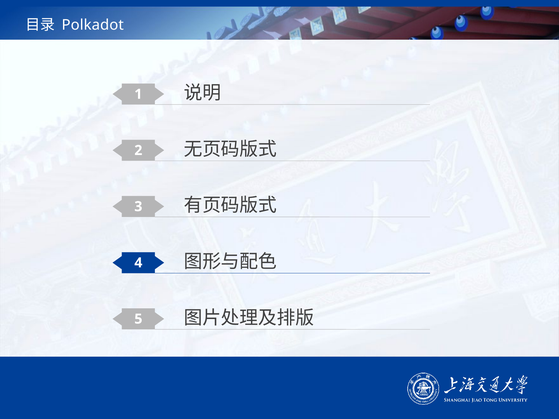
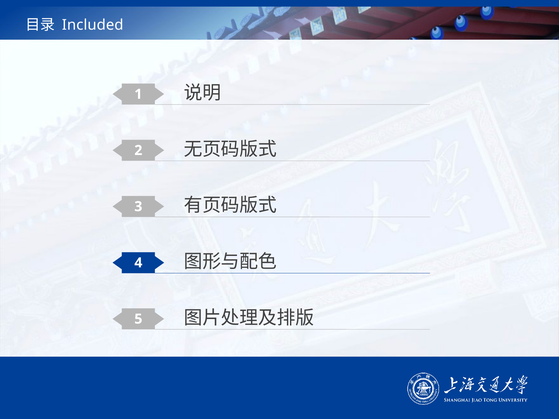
Polkadot: Polkadot -> Included
